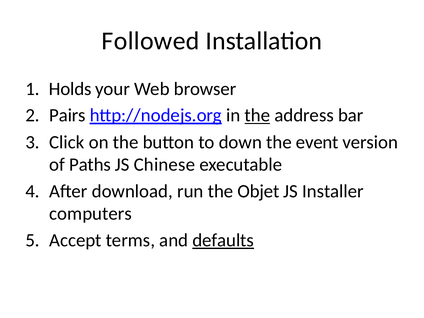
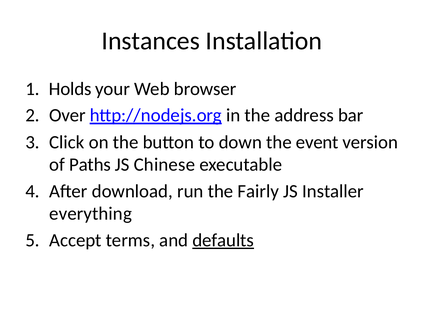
Followed: Followed -> Instances
Pairs: Pairs -> Over
the at (257, 115) underline: present -> none
Objet: Objet -> Fairly
computers: computers -> everything
